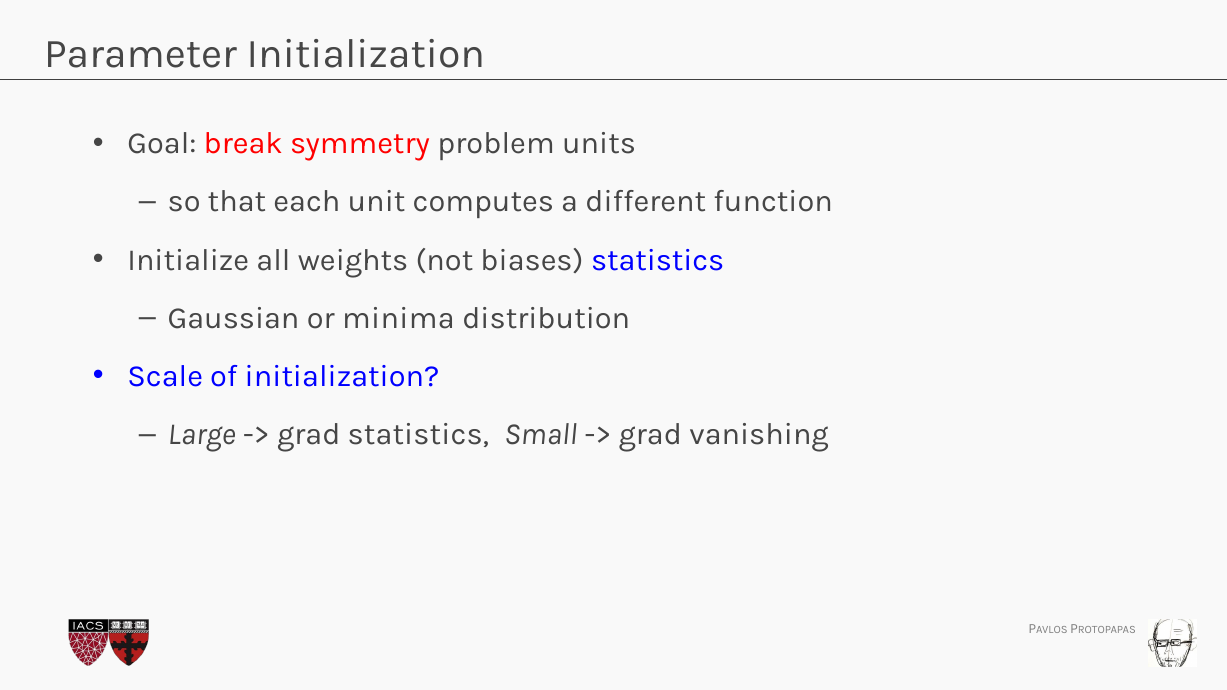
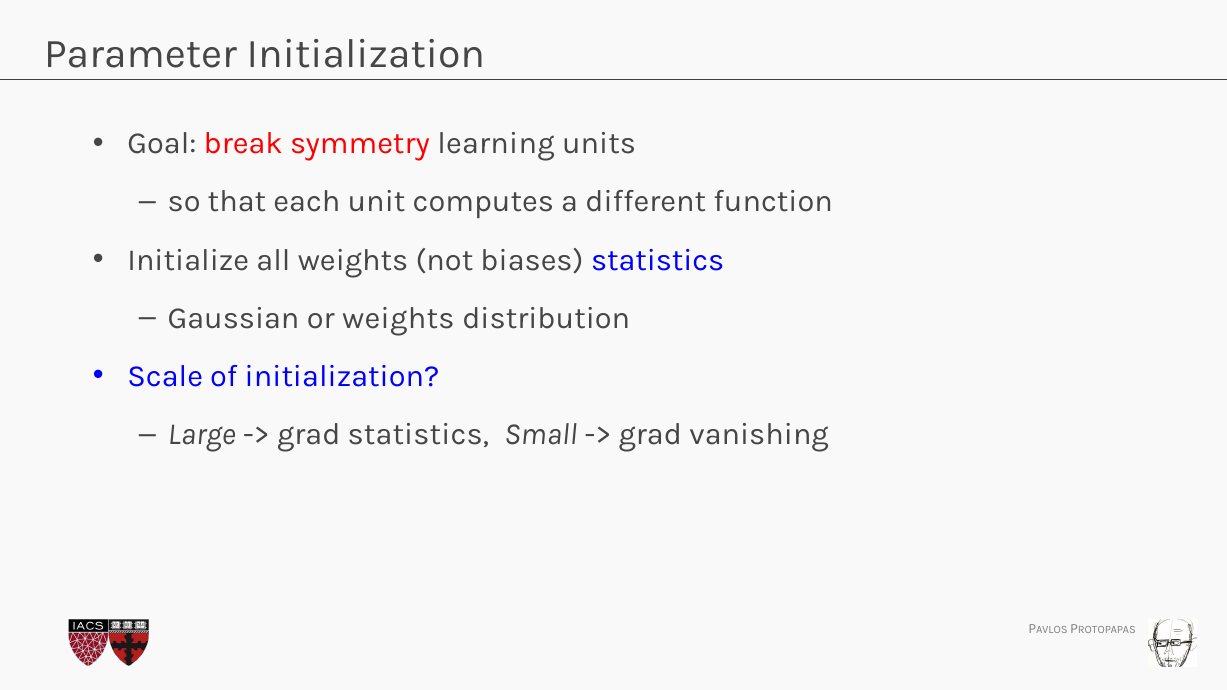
problem: problem -> learning
or minima: minima -> weights
